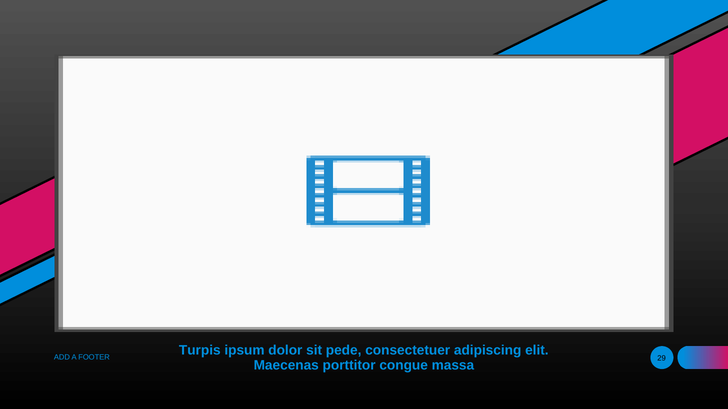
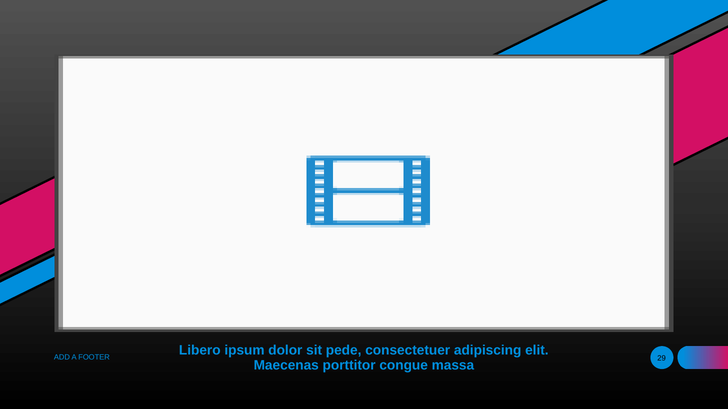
Turpis: Turpis -> Libero
